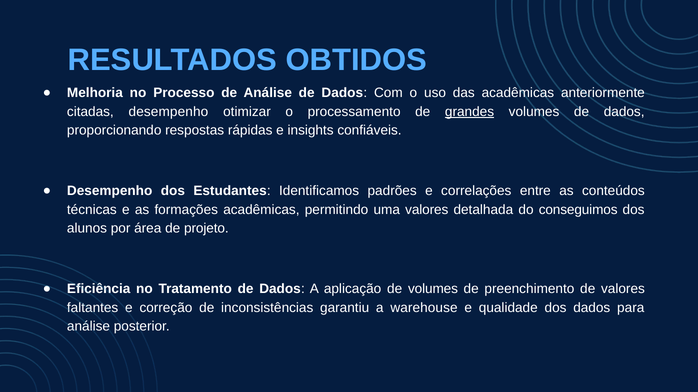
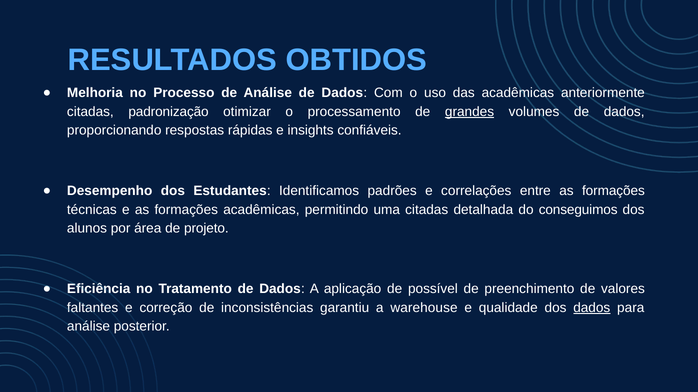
citadas desempenho: desempenho -> padronização
entre as conteúdos: conteúdos -> formações
uma valores: valores -> citadas
de volumes: volumes -> possível
dados at (592, 308) underline: none -> present
